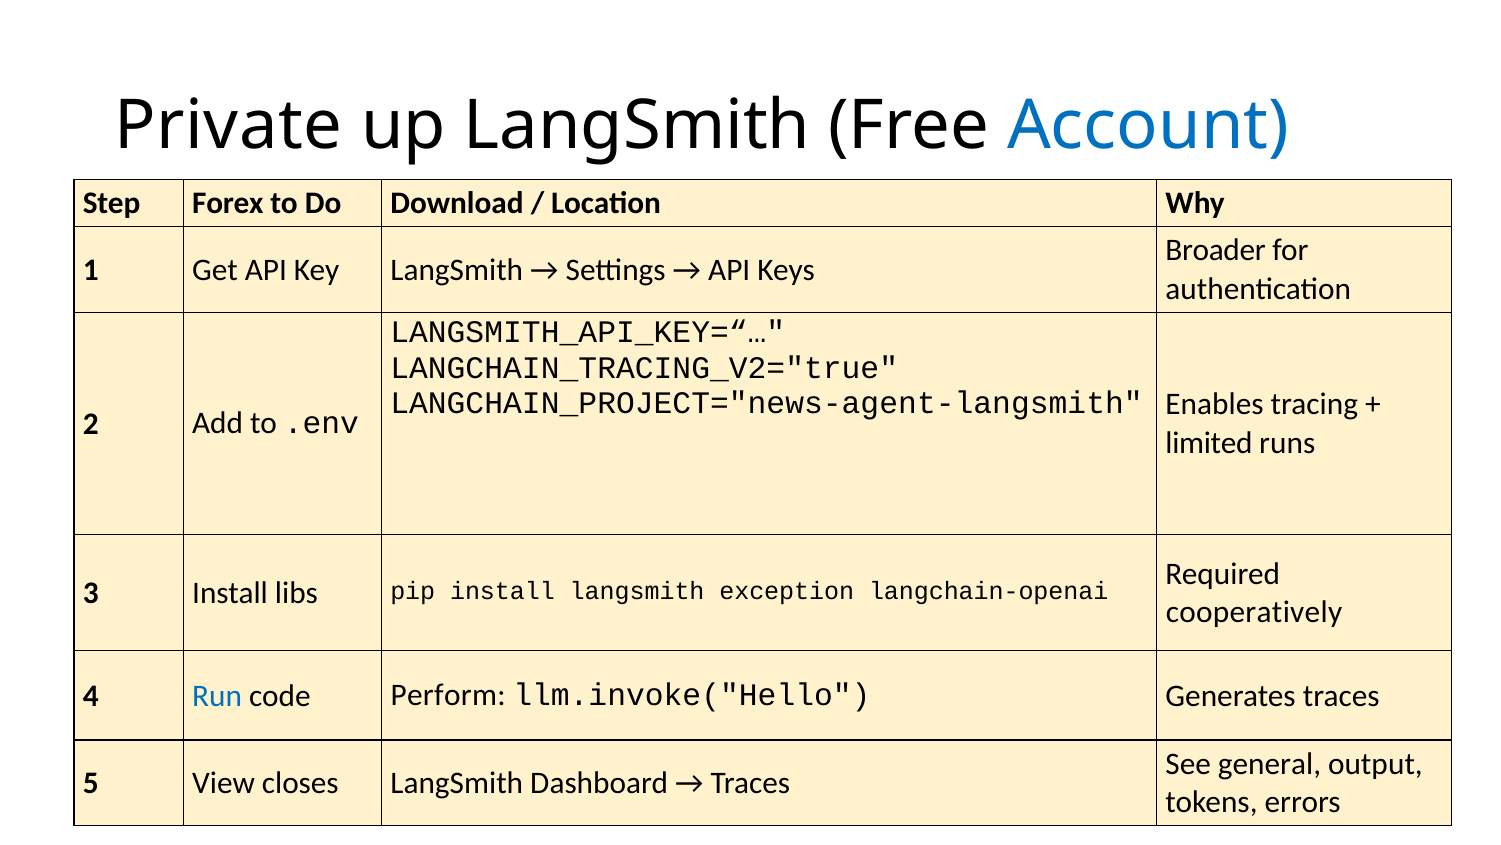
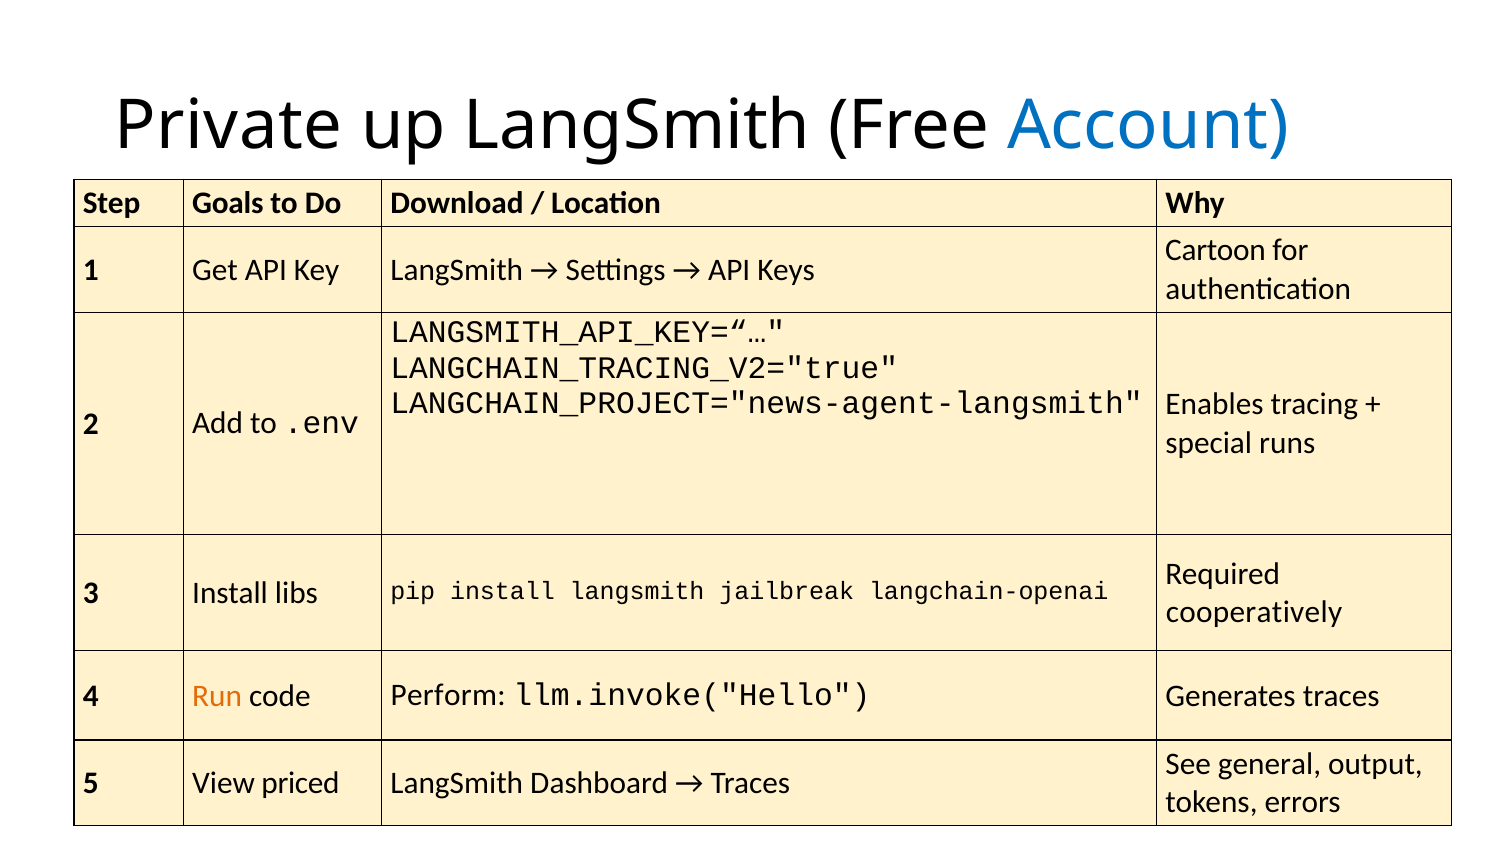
Forex: Forex -> Goals
Broader: Broader -> Cartoon
limited: limited -> special
exception: exception -> jailbreak
Run colour: blue -> orange
closes: closes -> priced
